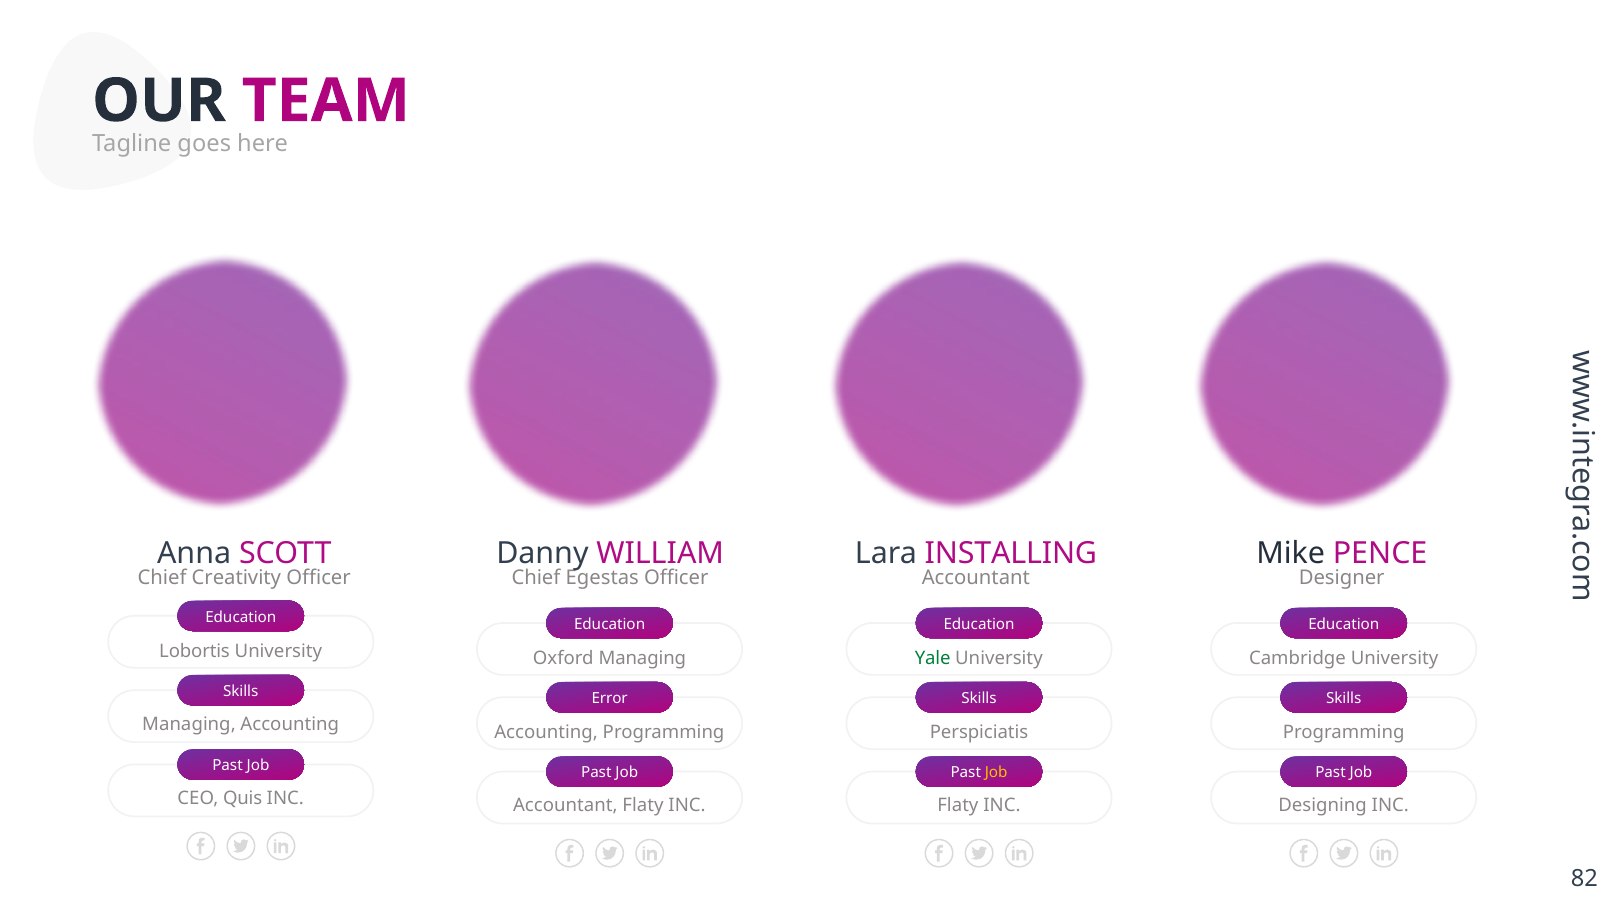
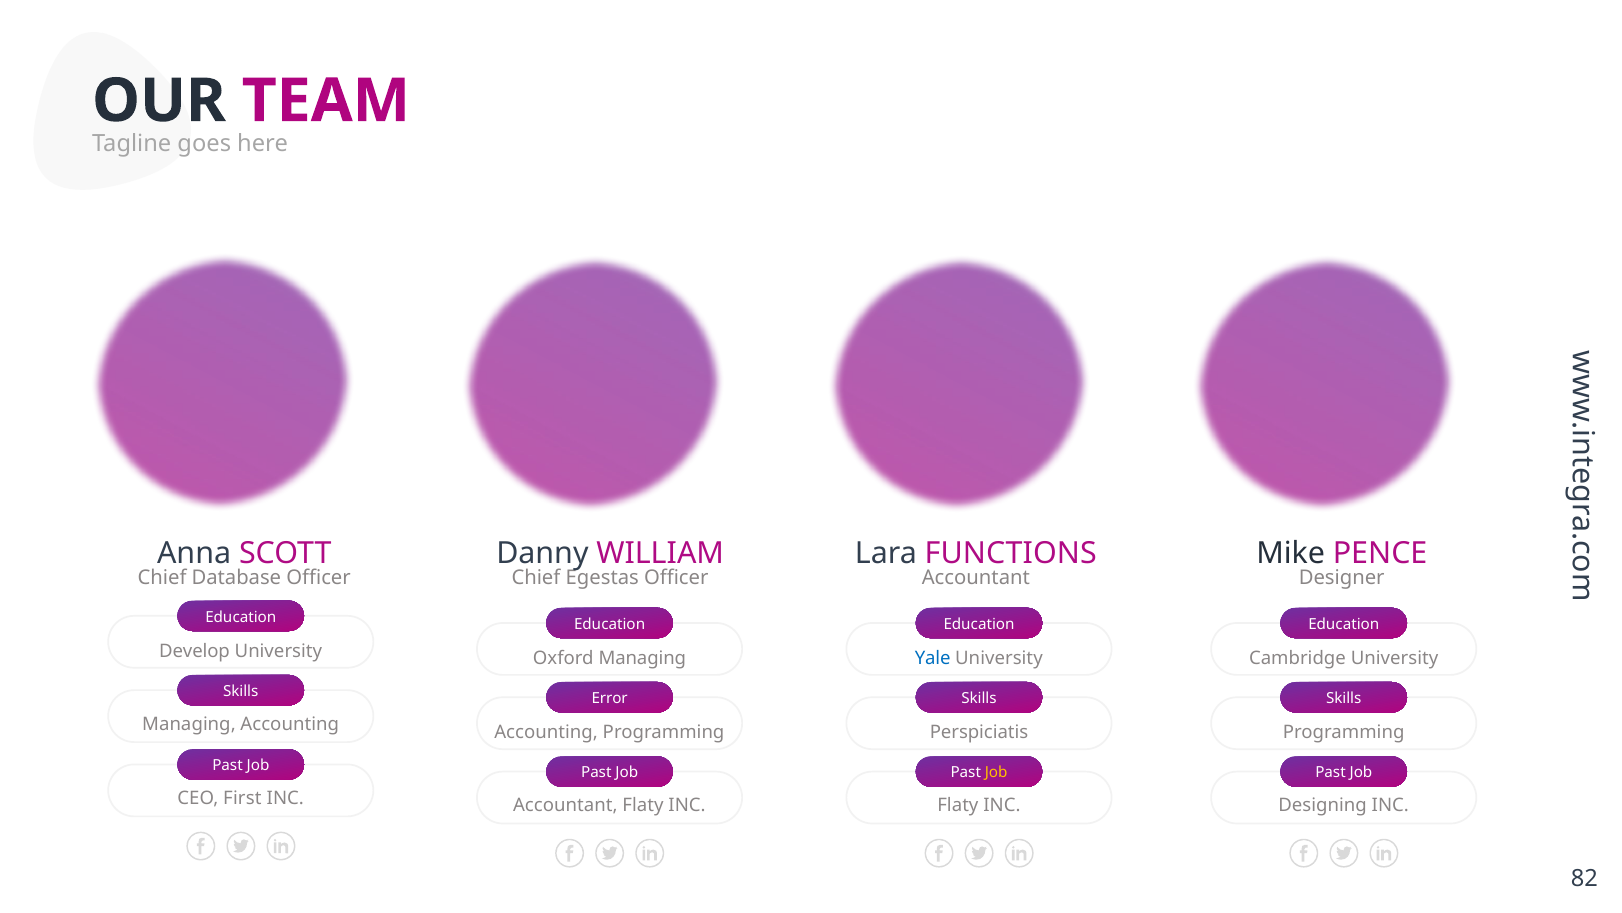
INSTALLING: INSTALLING -> FUNCTIONS
Creativity: Creativity -> Database
Lobortis: Lobortis -> Develop
Yale colour: green -> blue
Quis: Quis -> First
